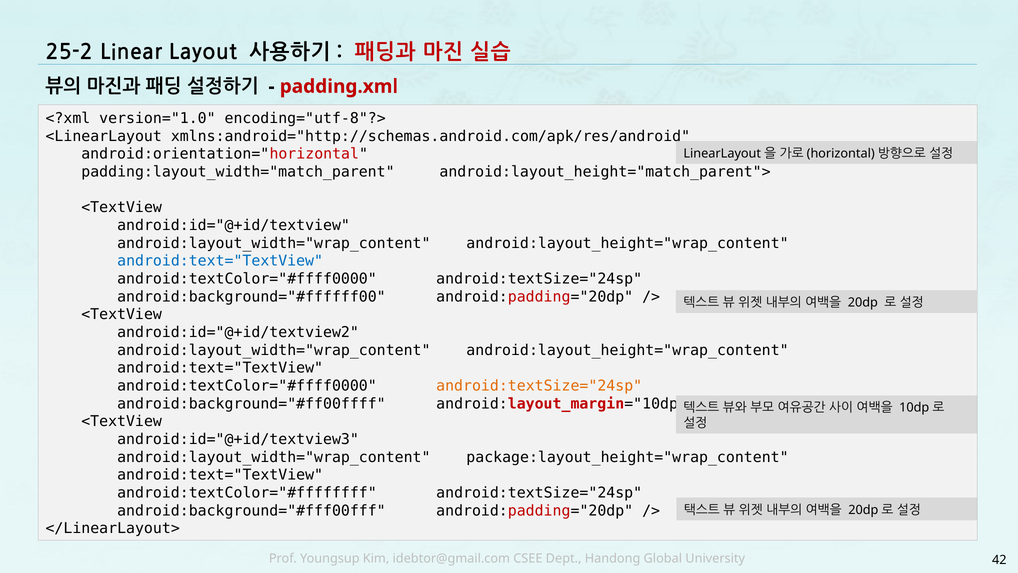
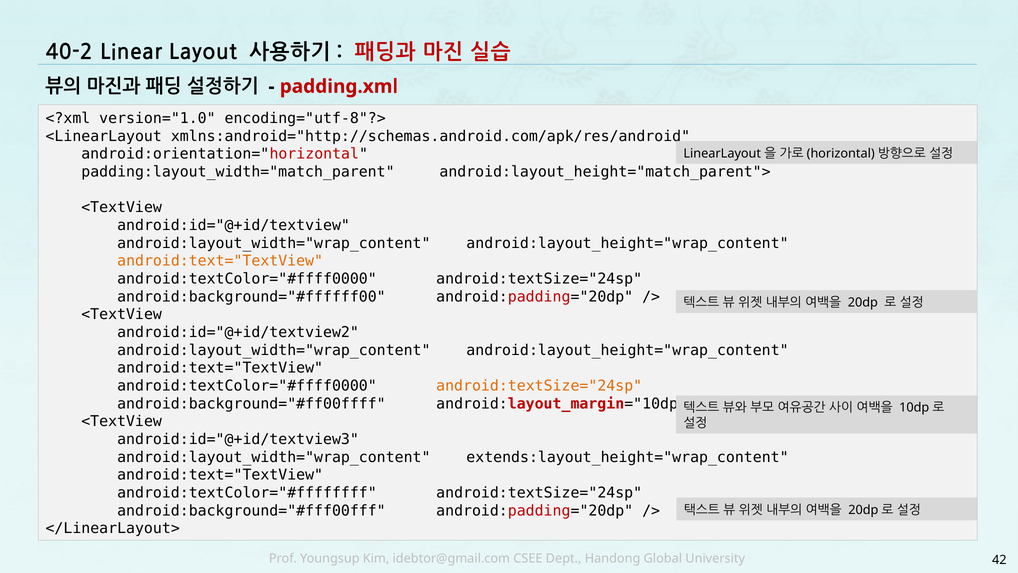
25-2: 25-2 -> 40-2
android:text="TextView at (220, 261) colour: blue -> orange
package:layout_height="wrap_content: package:layout_height="wrap_content -> extends:layout_height="wrap_content
